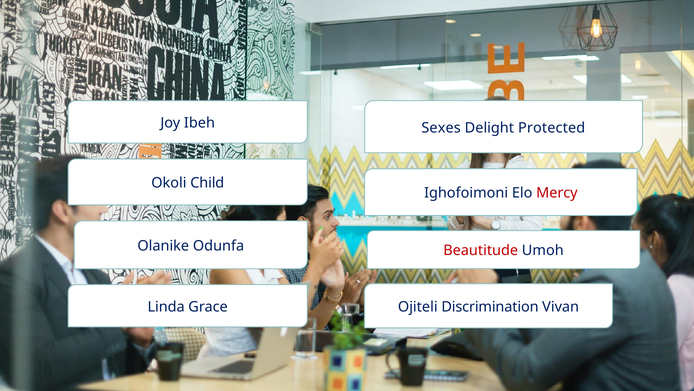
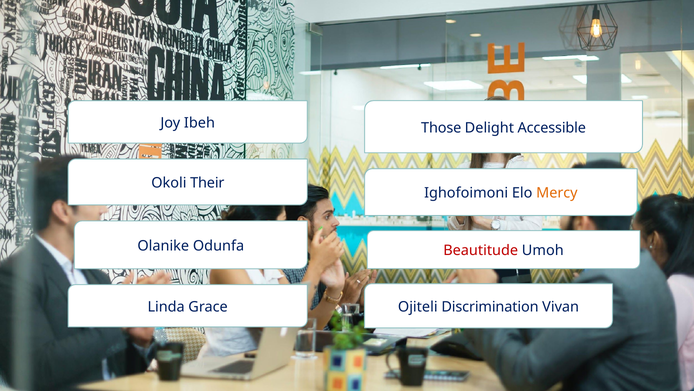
Sexes: Sexes -> Those
Protected: Protected -> Accessible
Child: Child -> Their
Mercy colour: red -> orange
